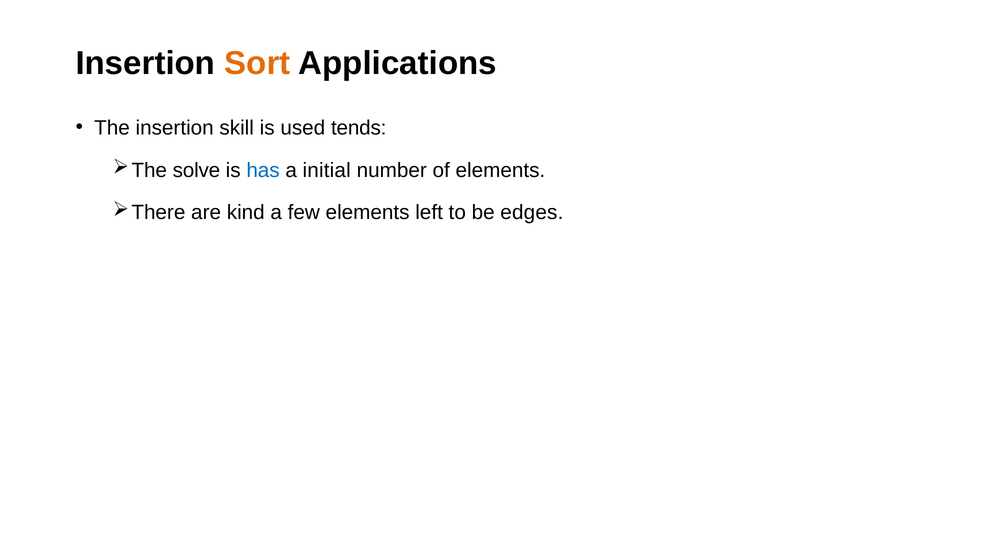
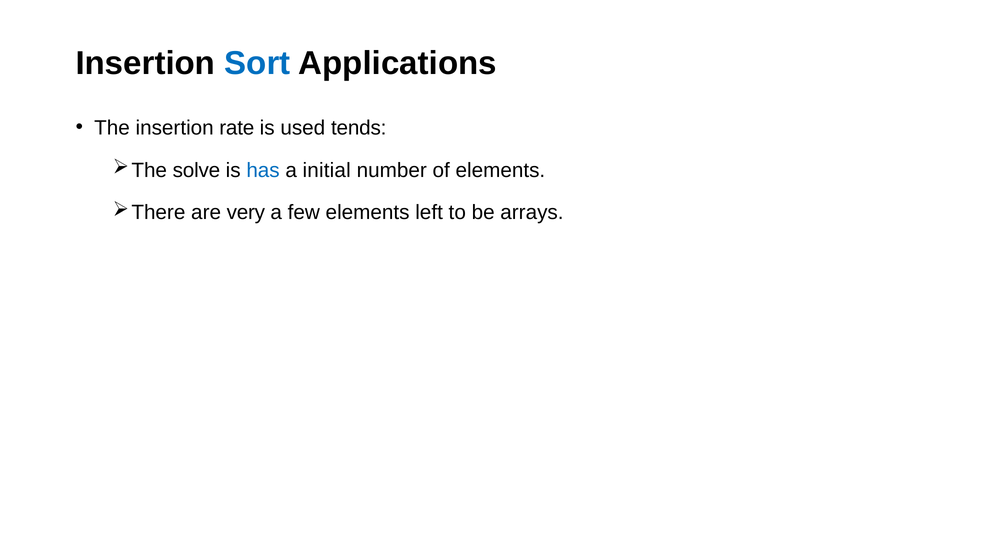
Sort colour: orange -> blue
skill: skill -> rate
kind: kind -> very
edges: edges -> arrays
